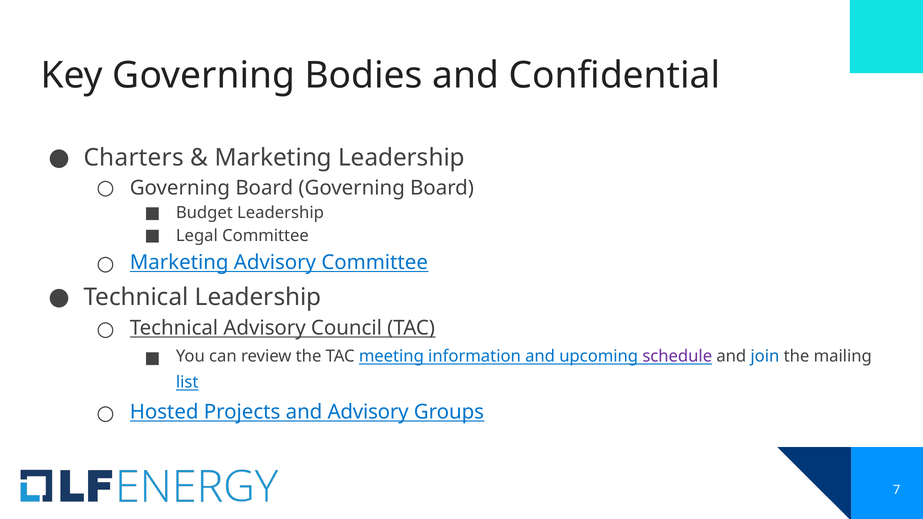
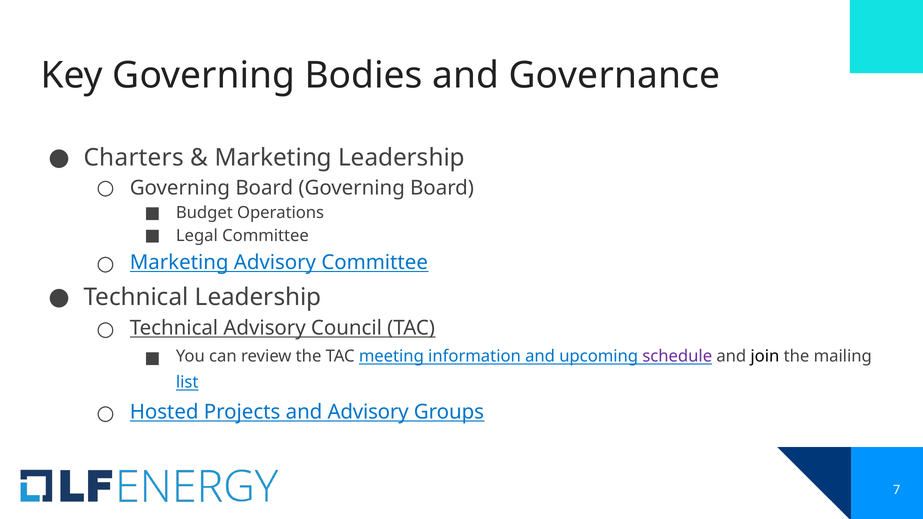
Confidential: Confidential -> Governance
Budget Leadership: Leadership -> Operations
join colour: blue -> black
